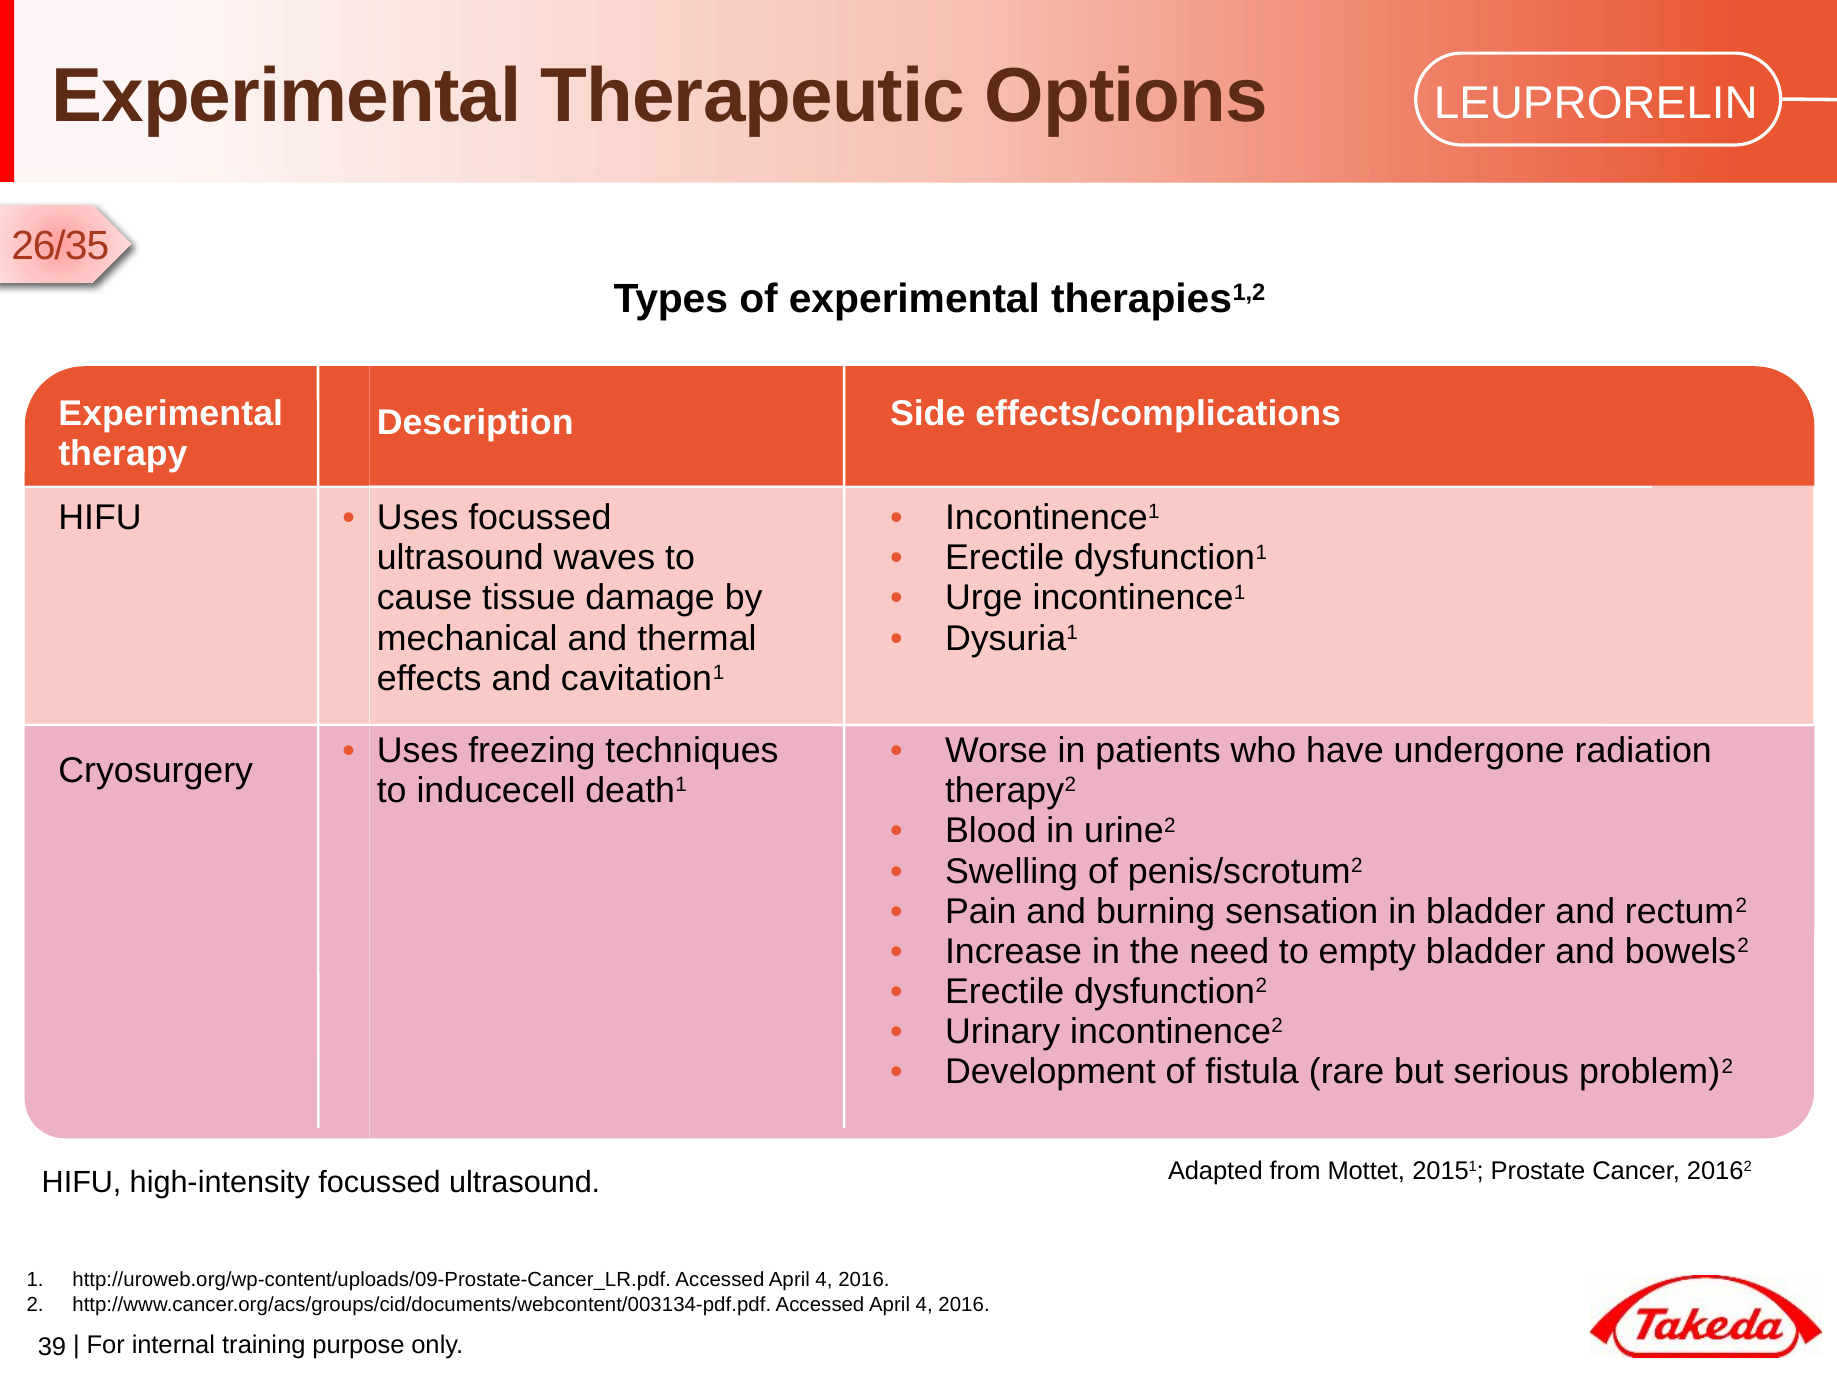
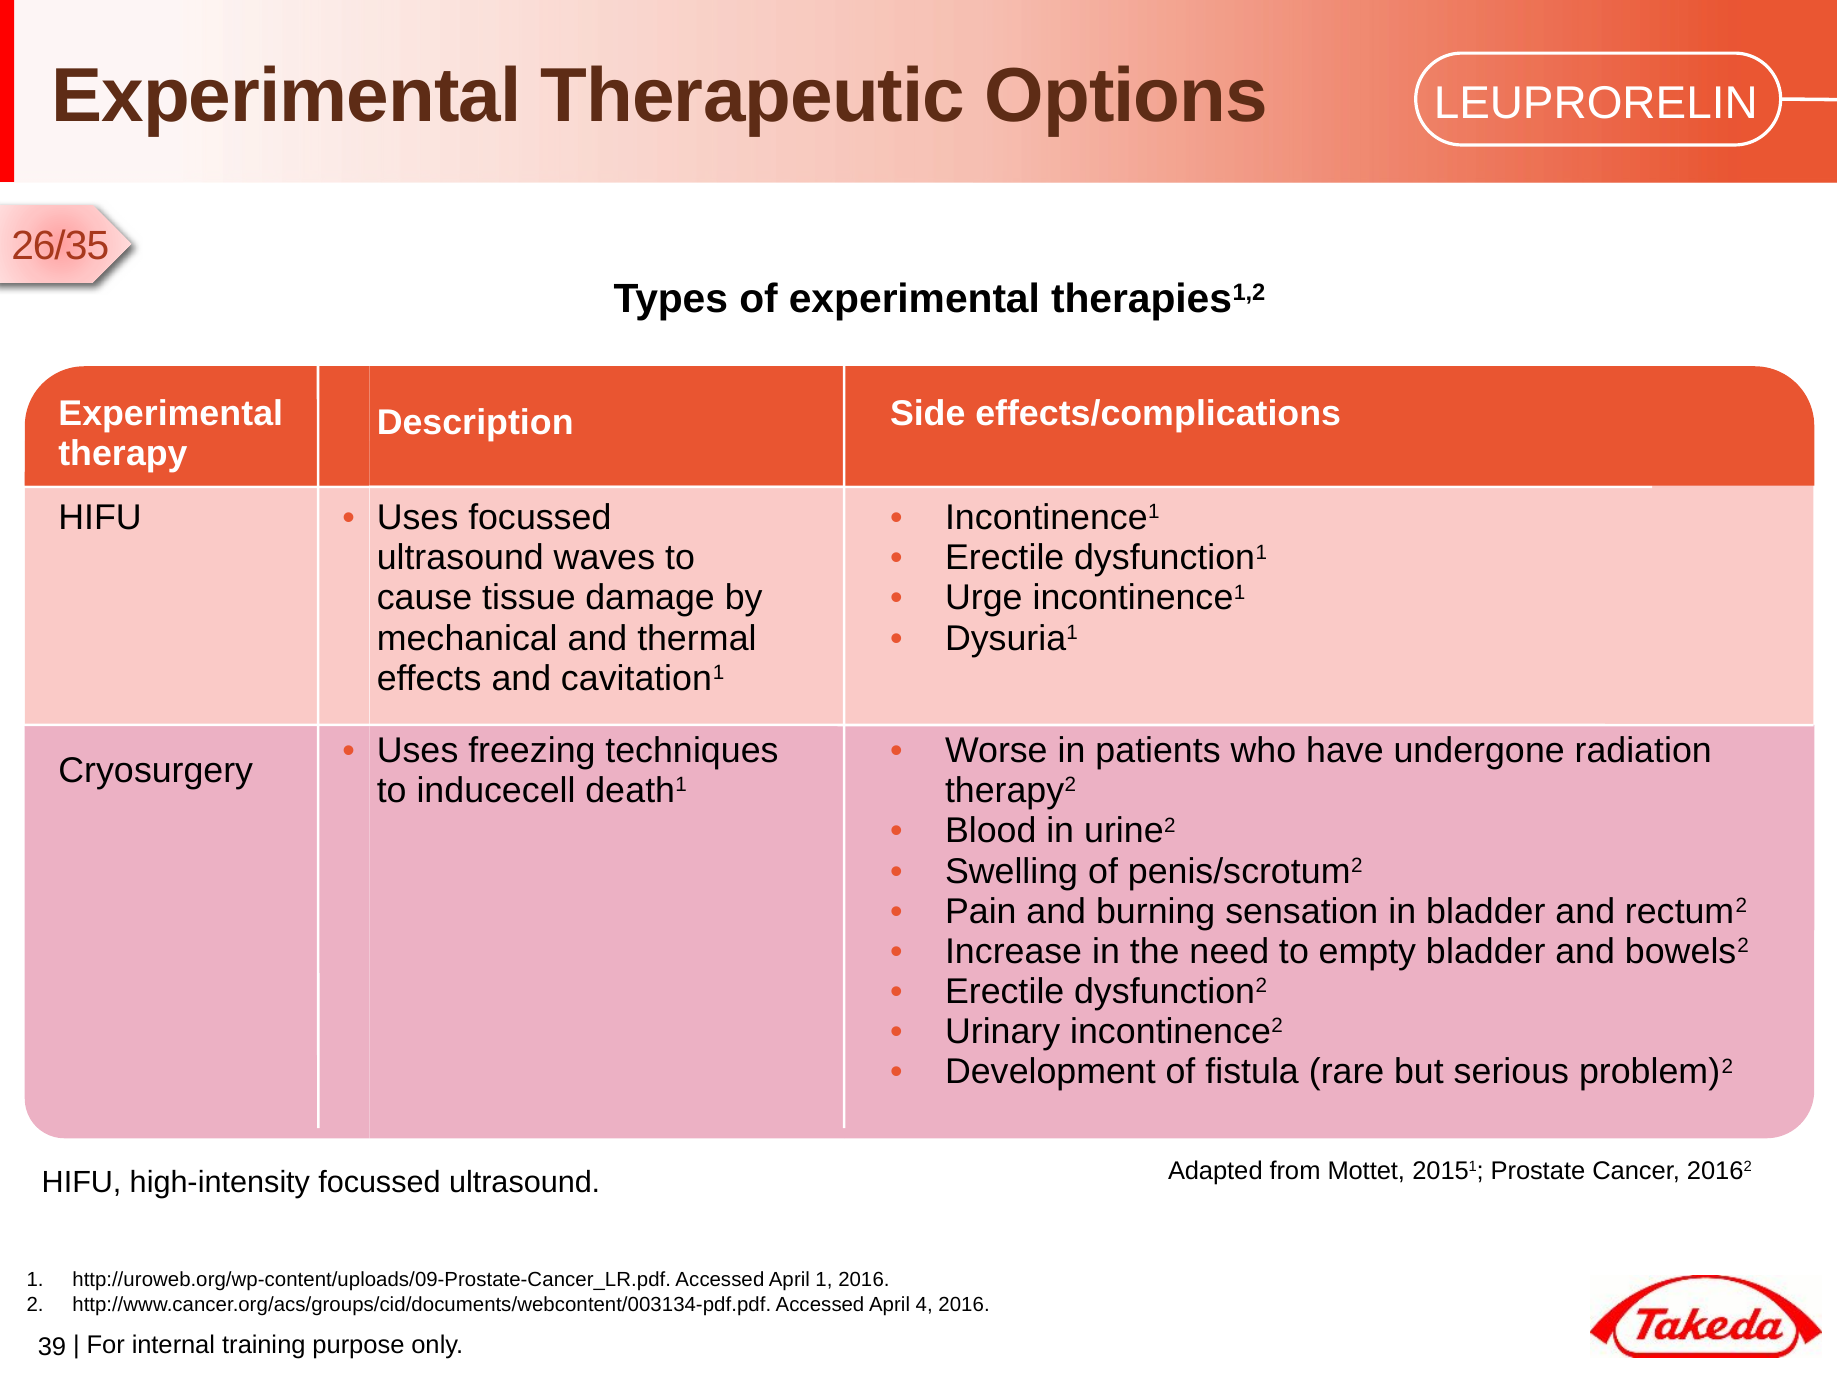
http://uroweb.org/wp-content/uploads/09-Prostate-Cancer_LR.pdf Accessed April 4: 4 -> 1
